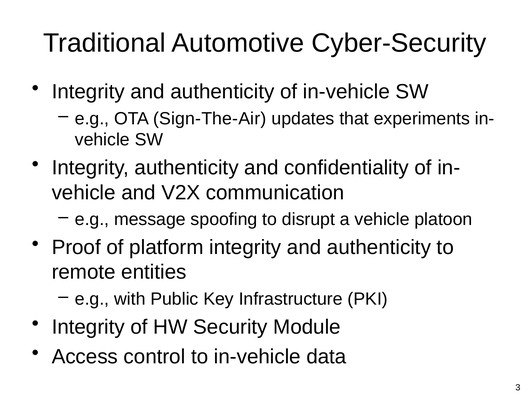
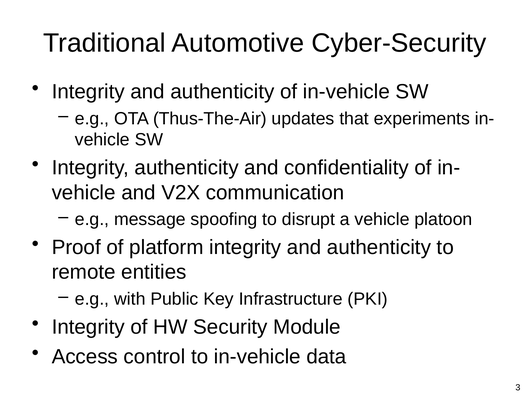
Sign-The-Air: Sign-The-Air -> Thus-The-Air
